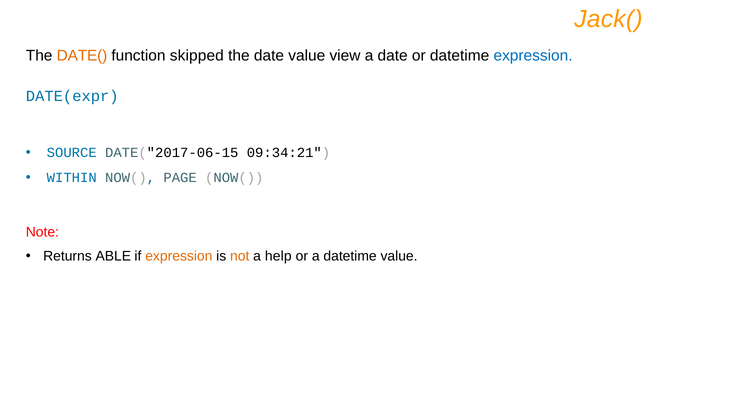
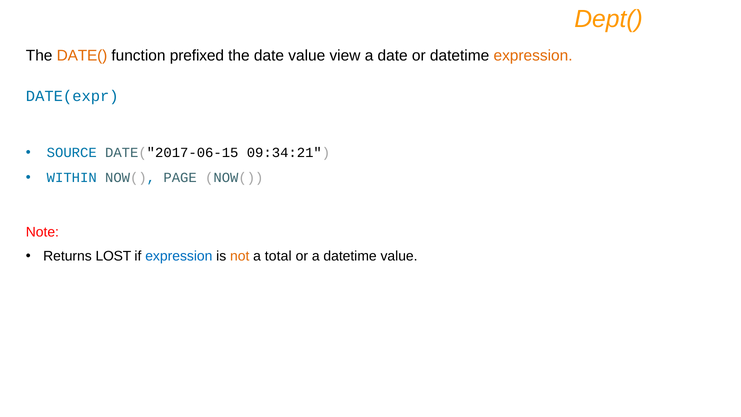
Jack(: Jack( -> Dept(
skipped: skipped -> prefixed
expression at (533, 56) colour: blue -> orange
ABLE: ABLE -> LOST
expression at (179, 256) colour: orange -> blue
help: help -> total
